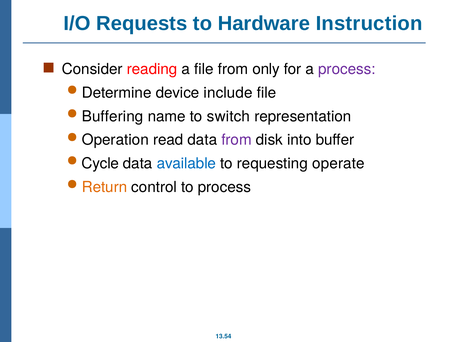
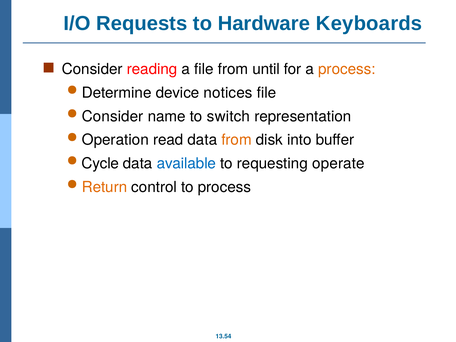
Instruction: Instruction -> Keyboards
only: only -> until
process at (347, 69) colour: purple -> orange
include: include -> notices
Buffering at (113, 116): Buffering -> Consider
from at (237, 140) colour: purple -> orange
